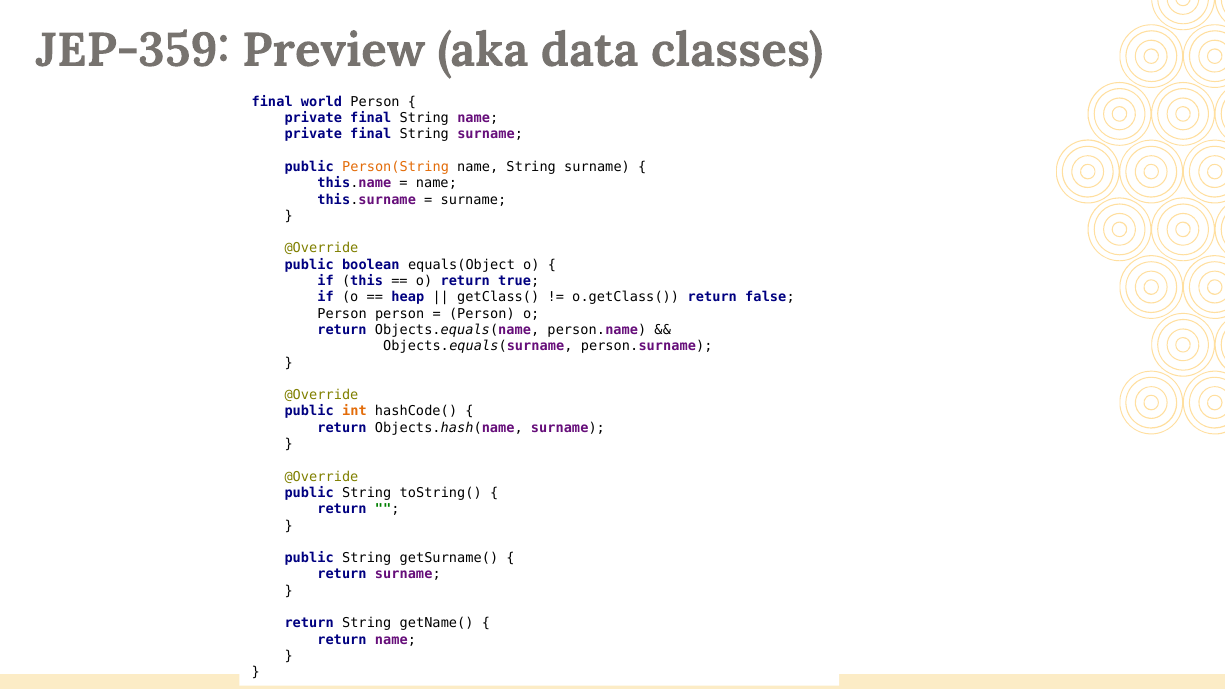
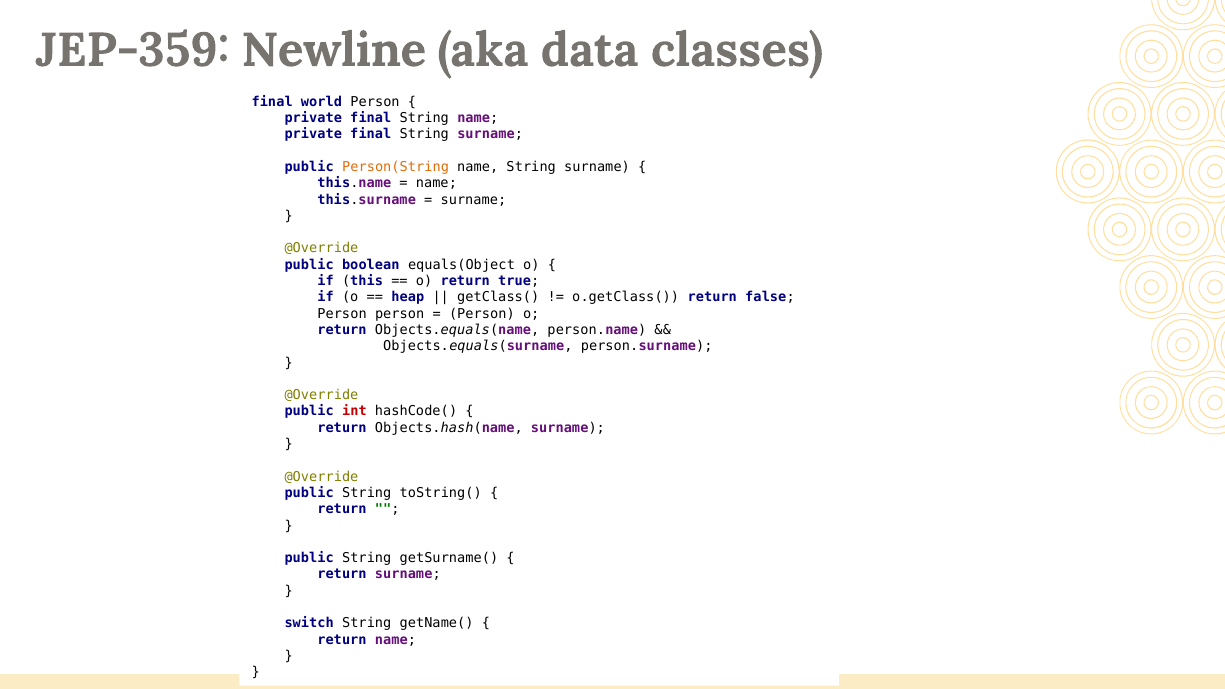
Preview: Preview -> Newline
int colour: orange -> red
return at (309, 623): return -> switch
